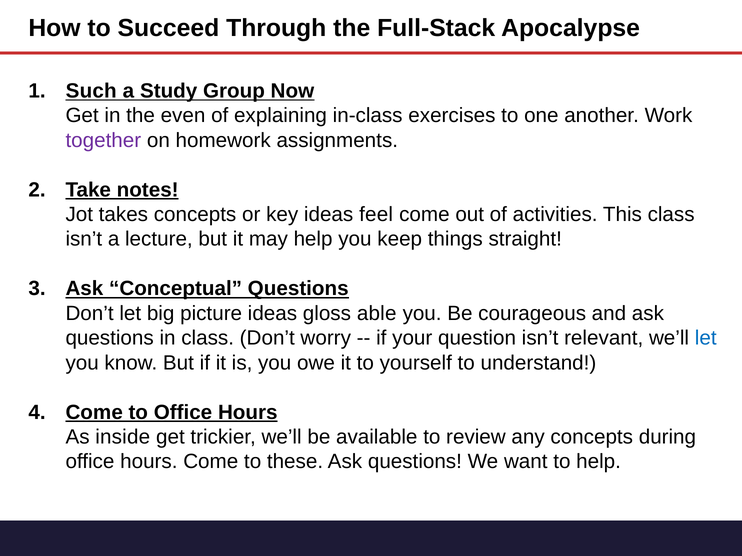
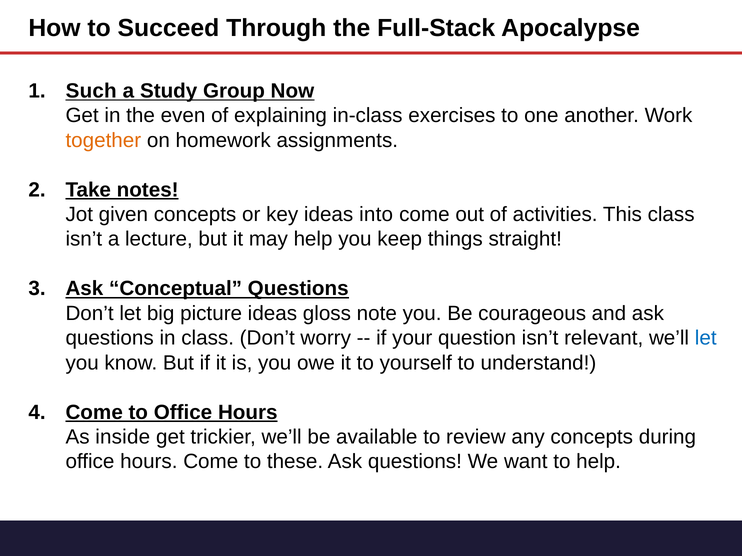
together colour: purple -> orange
takes: takes -> given
feel: feel -> into
able: able -> note
